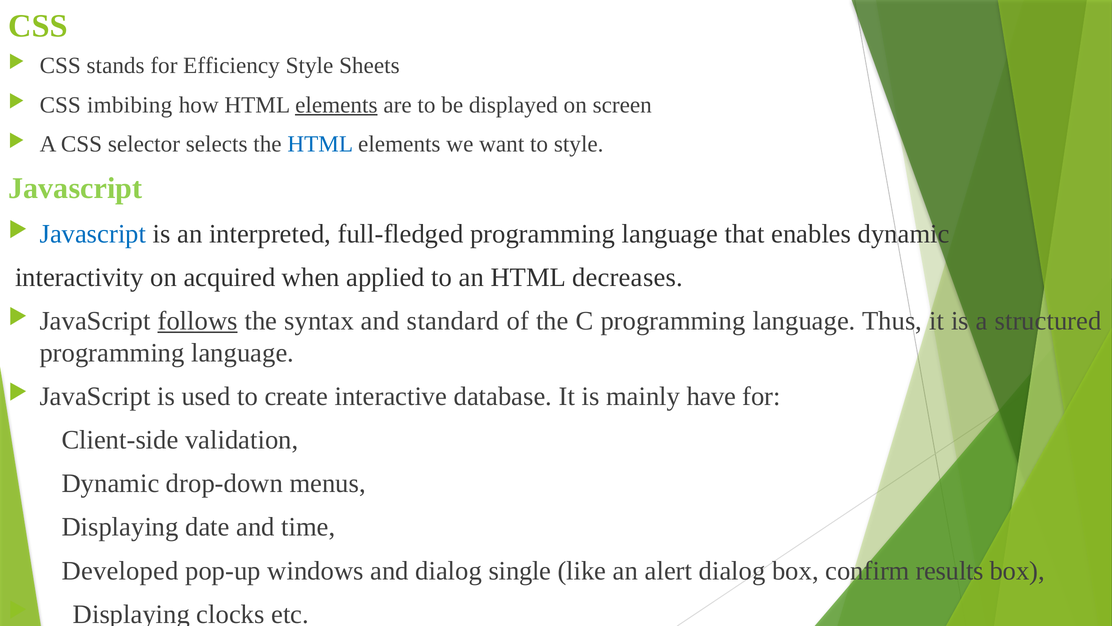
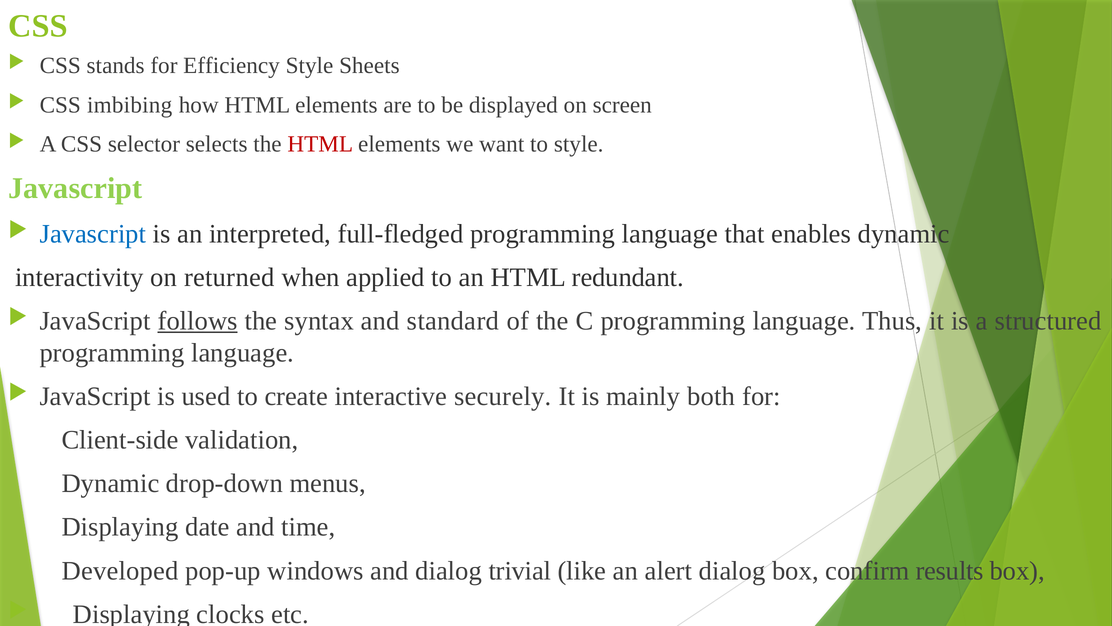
elements at (336, 105) underline: present -> none
HTML at (320, 144) colour: blue -> red
acquired: acquired -> returned
decreases: decreases -> redundant
database: database -> securely
have: have -> both
single: single -> trivial
